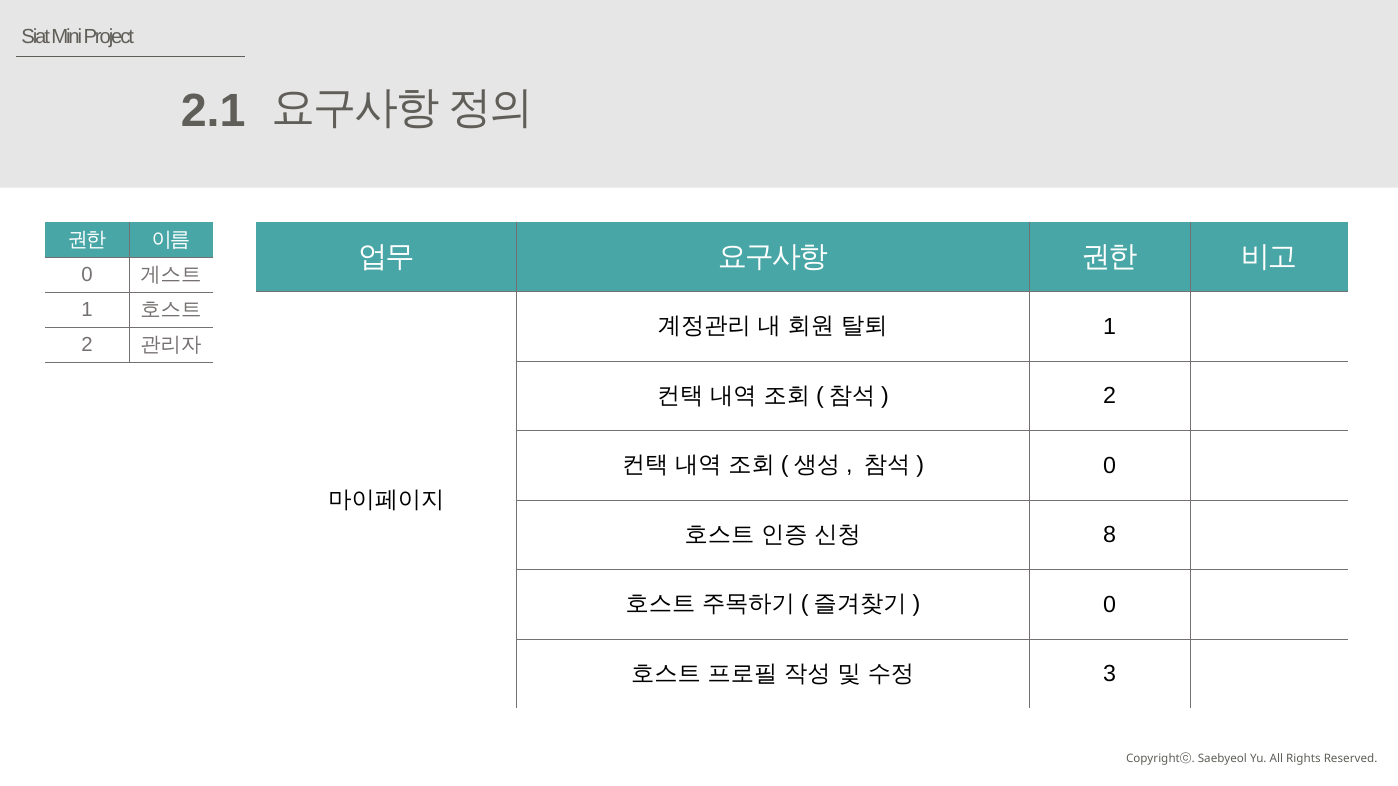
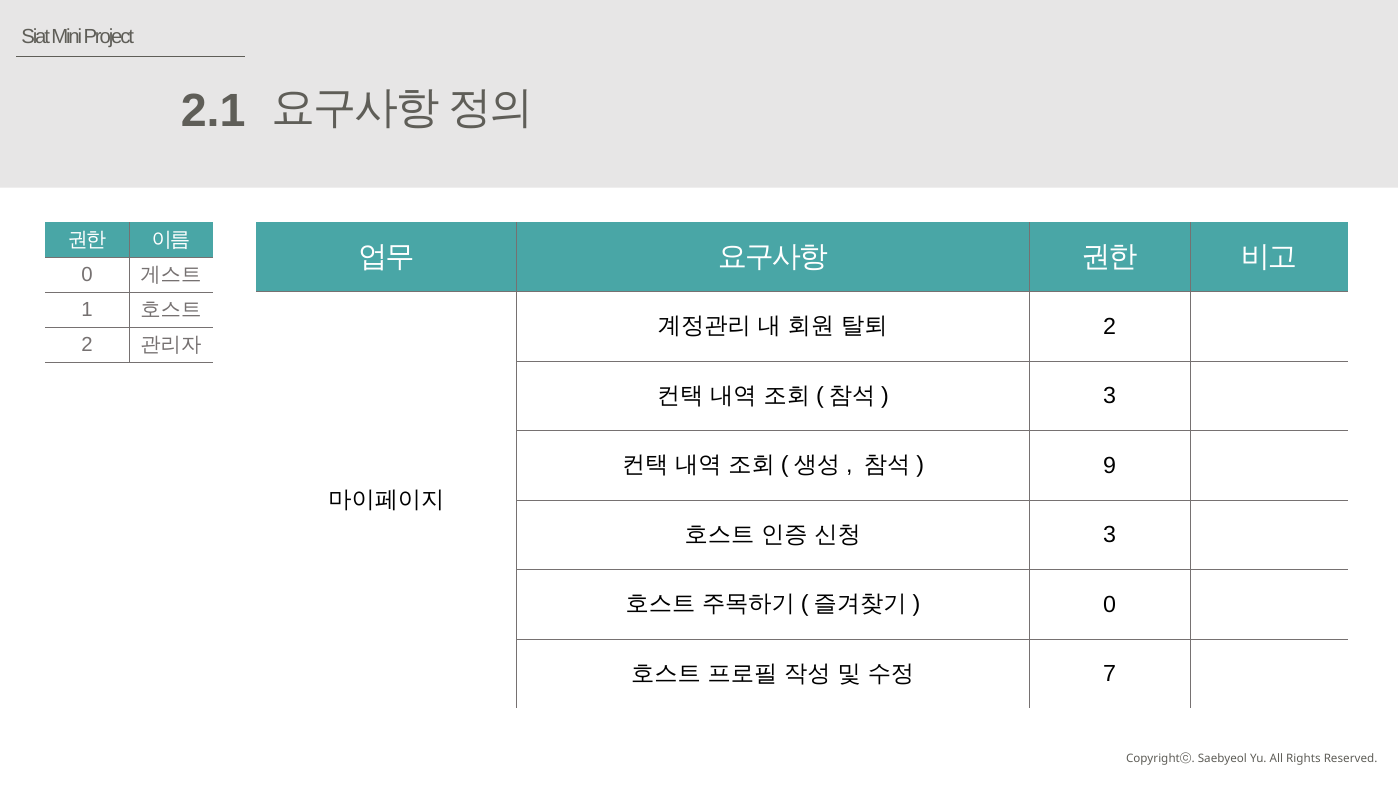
1 at (1110, 327): 1 -> 2
2 at (1110, 396): 2 -> 3
0 at (1110, 466): 0 -> 9
8 at (1110, 535): 8 -> 3
3: 3 -> 7
